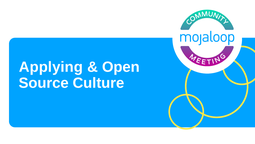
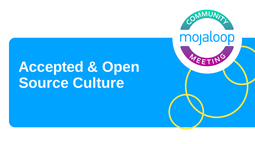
Applying: Applying -> Accepted
